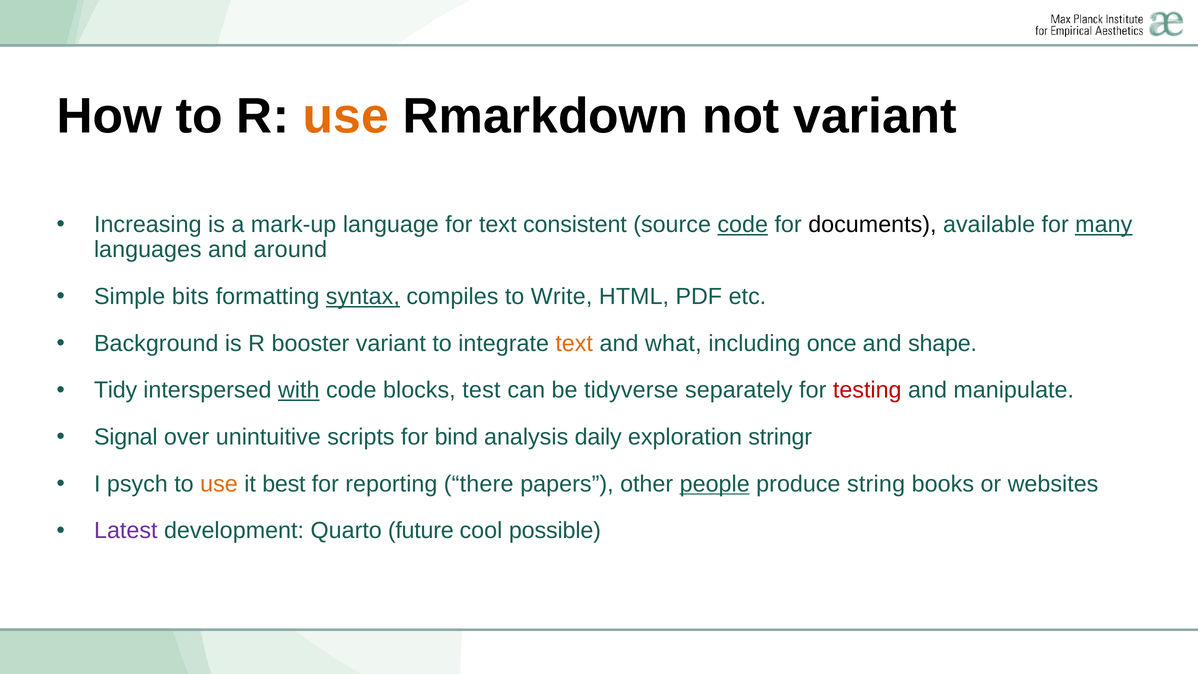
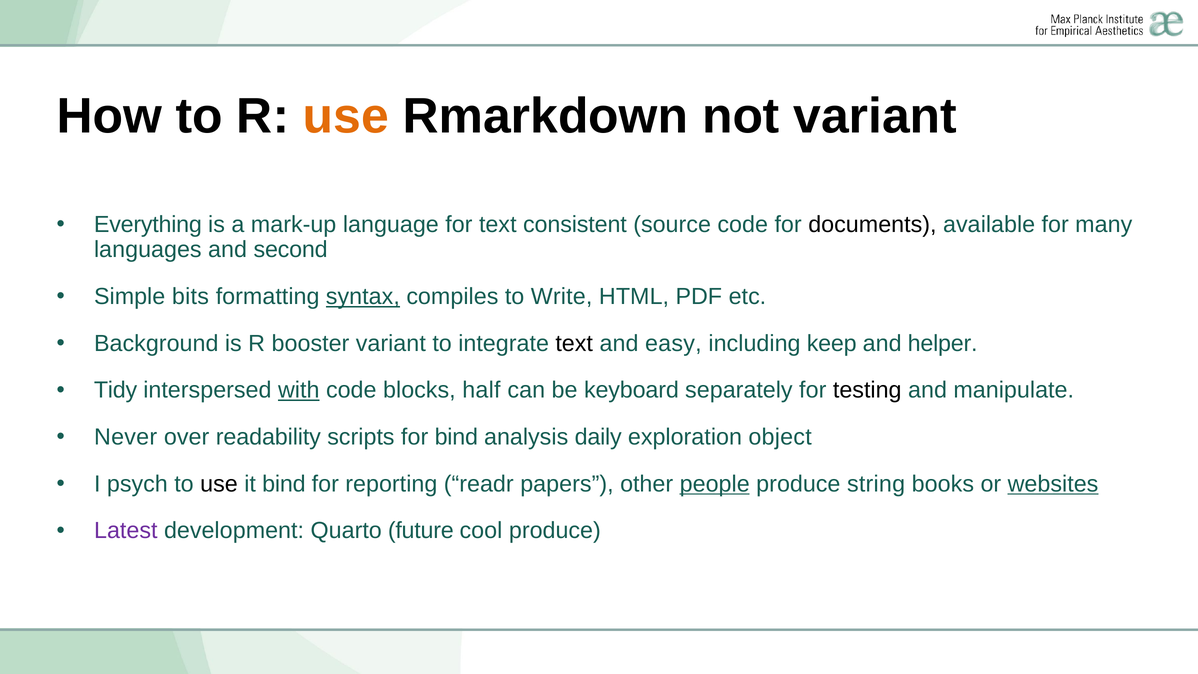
Increasing: Increasing -> Everything
code at (743, 225) underline: present -> none
many underline: present -> none
around: around -> second
text at (574, 343) colour: orange -> black
what: what -> easy
once: once -> keep
shape: shape -> helper
test: test -> half
tidyverse: tidyverse -> keyboard
testing colour: red -> black
Signal: Signal -> Never
unintuitive: unintuitive -> readability
stringr: stringr -> object
use at (219, 484) colour: orange -> black
it best: best -> bind
there: there -> readr
websites underline: none -> present
cool possible: possible -> produce
